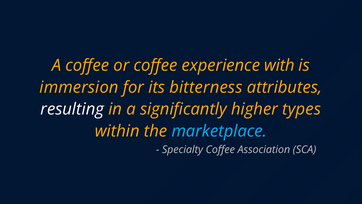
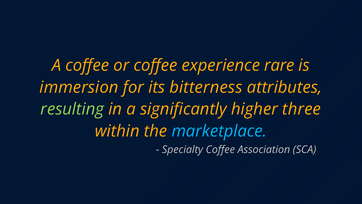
with: with -> rare
resulting colour: white -> light green
types: types -> three
